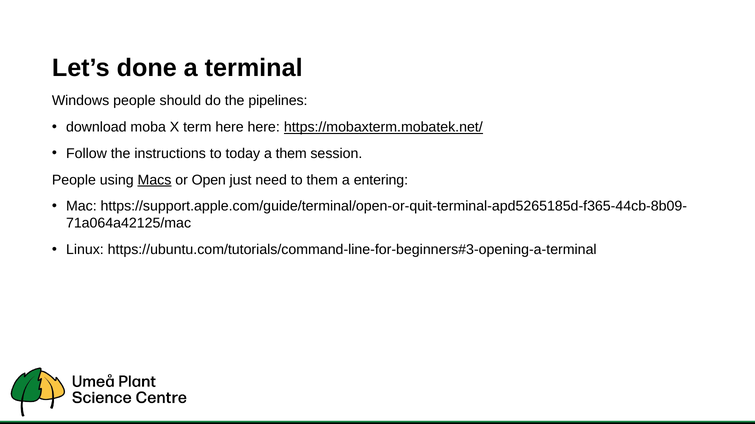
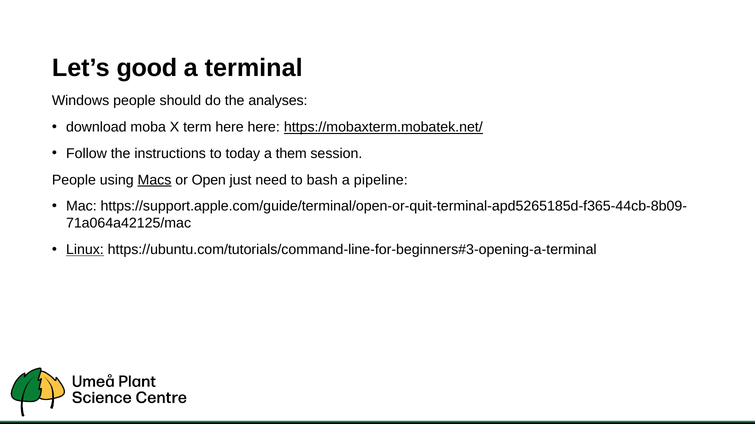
done: done -> good
pipelines: pipelines -> analyses
to them: them -> bash
entering: entering -> pipeline
Linux underline: none -> present
